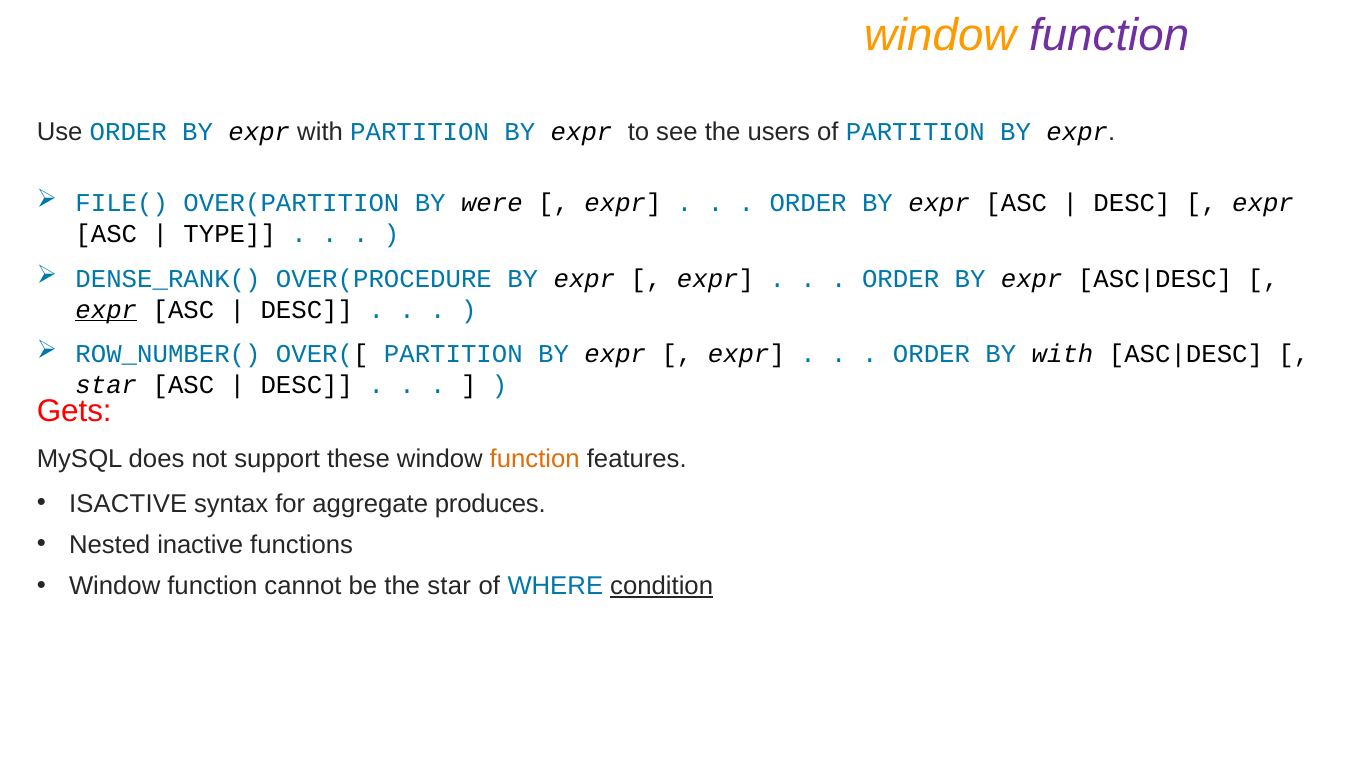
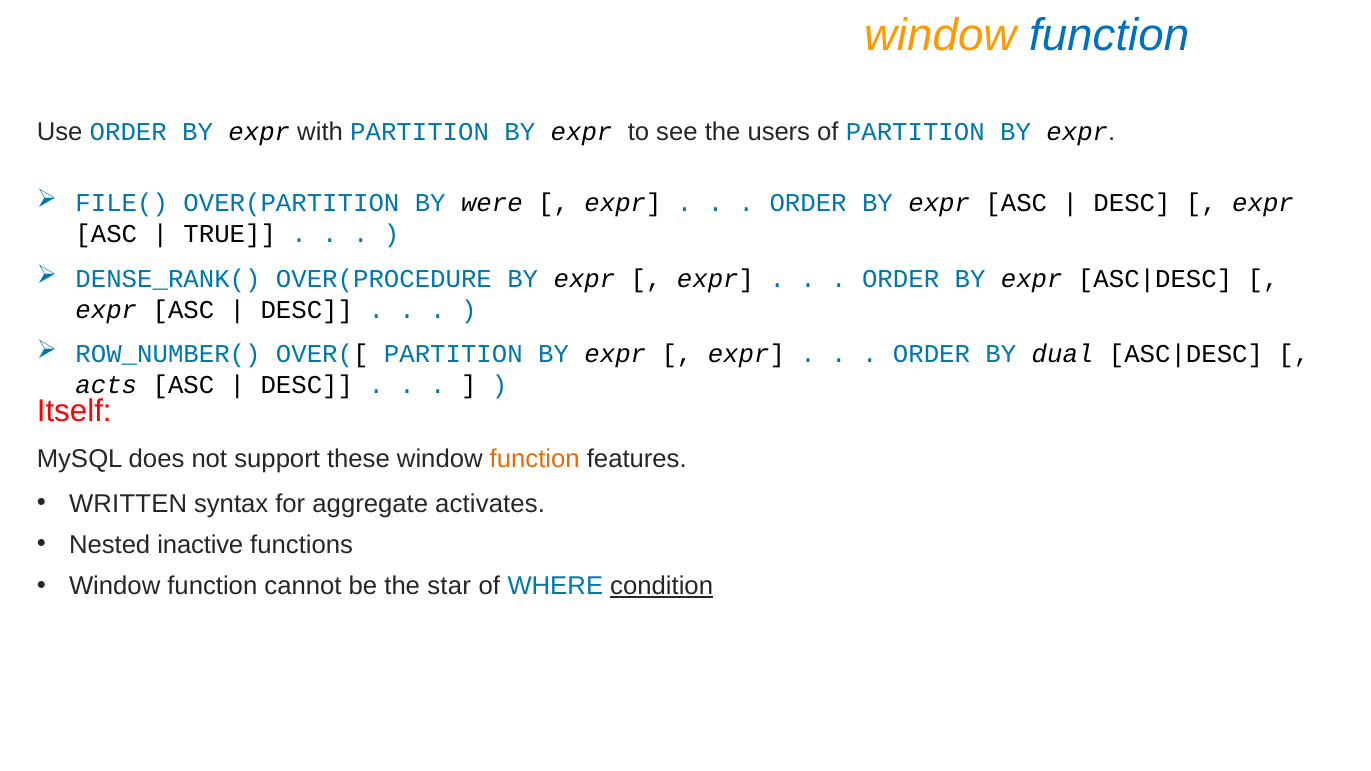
function at (1109, 36) colour: purple -> blue
TYPE: TYPE -> TRUE
expr at (106, 310) underline: present -> none
BY with: with -> dual
star at (106, 385): star -> acts
Gets: Gets -> Itself
ISACTIVE: ISACTIVE -> WRITTEN
produces: produces -> activates
